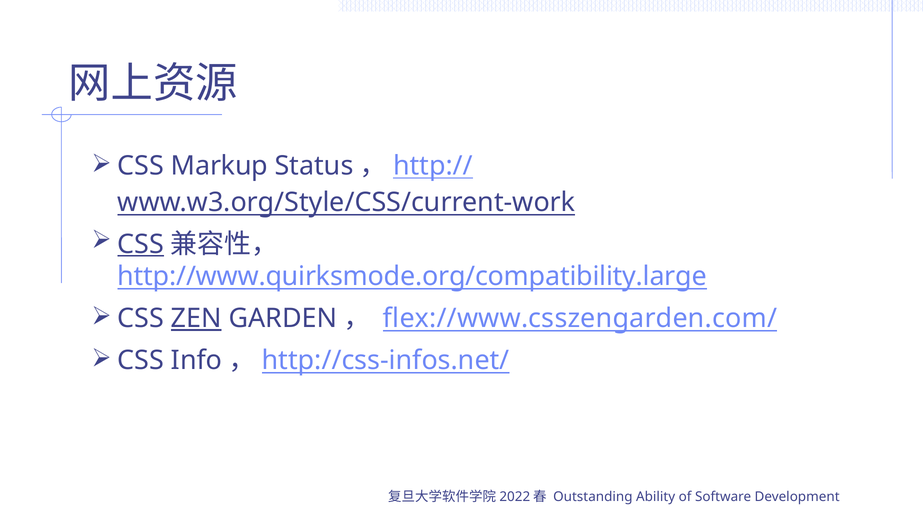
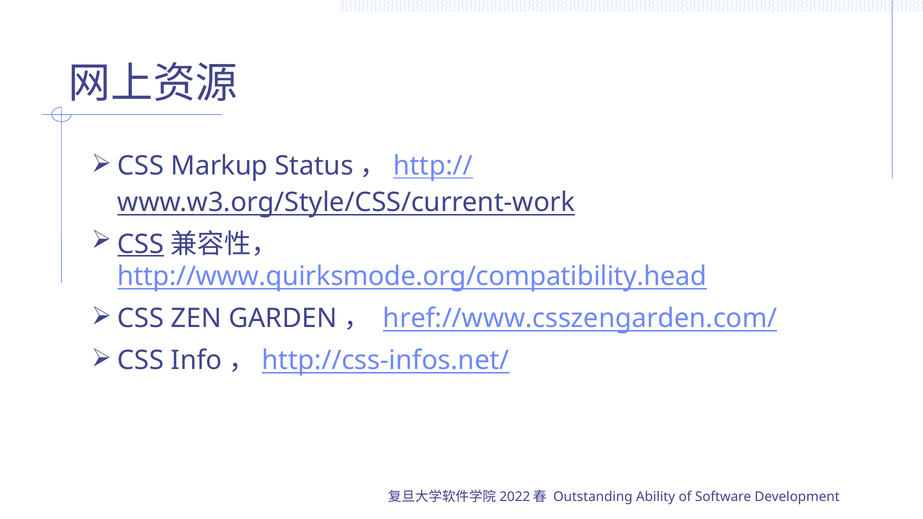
http://www.quirksmode.org/compatibility.large: http://www.quirksmode.org/compatibility.large -> http://www.quirksmode.org/compatibility.head
ZEN underline: present -> none
flex://www.csszengarden.com/: flex://www.csszengarden.com/ -> href://www.csszengarden.com/
